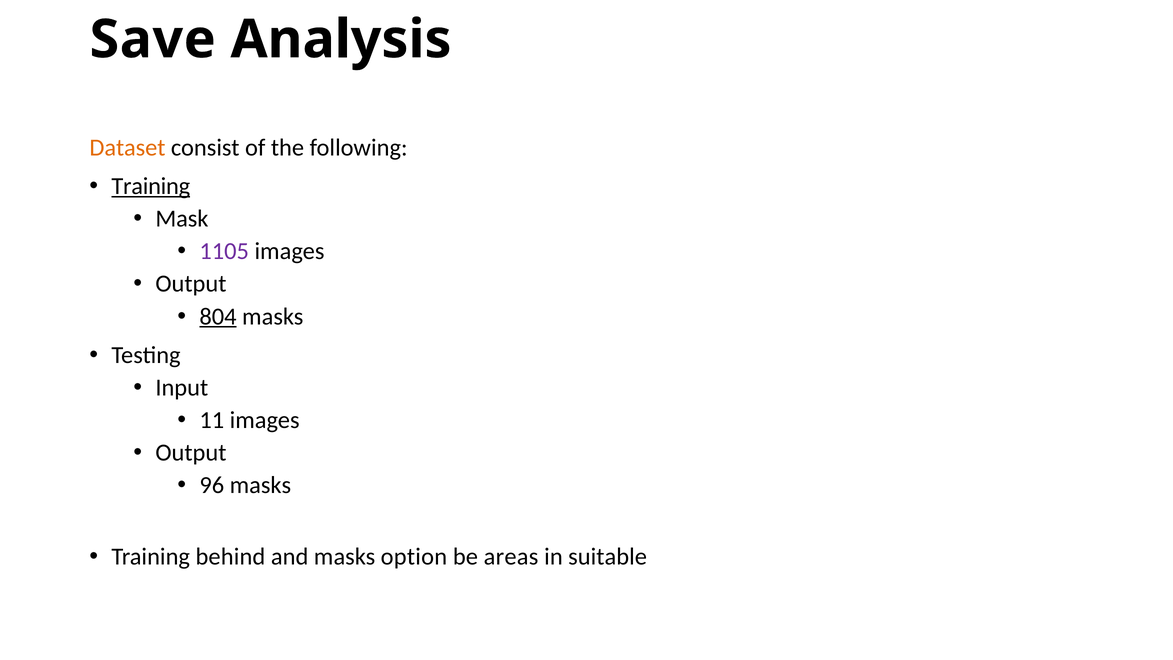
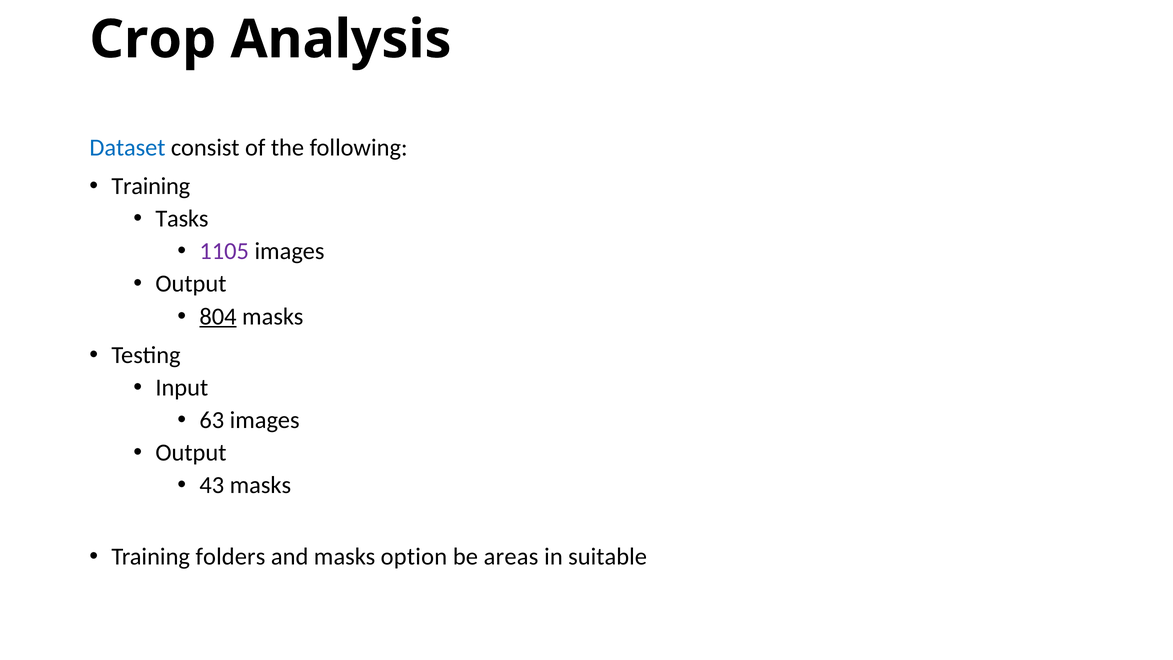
Save: Save -> Crop
Dataset colour: orange -> blue
Training at (151, 186) underline: present -> none
Mask: Mask -> Tasks
11: 11 -> 63
96: 96 -> 43
behind: behind -> folders
